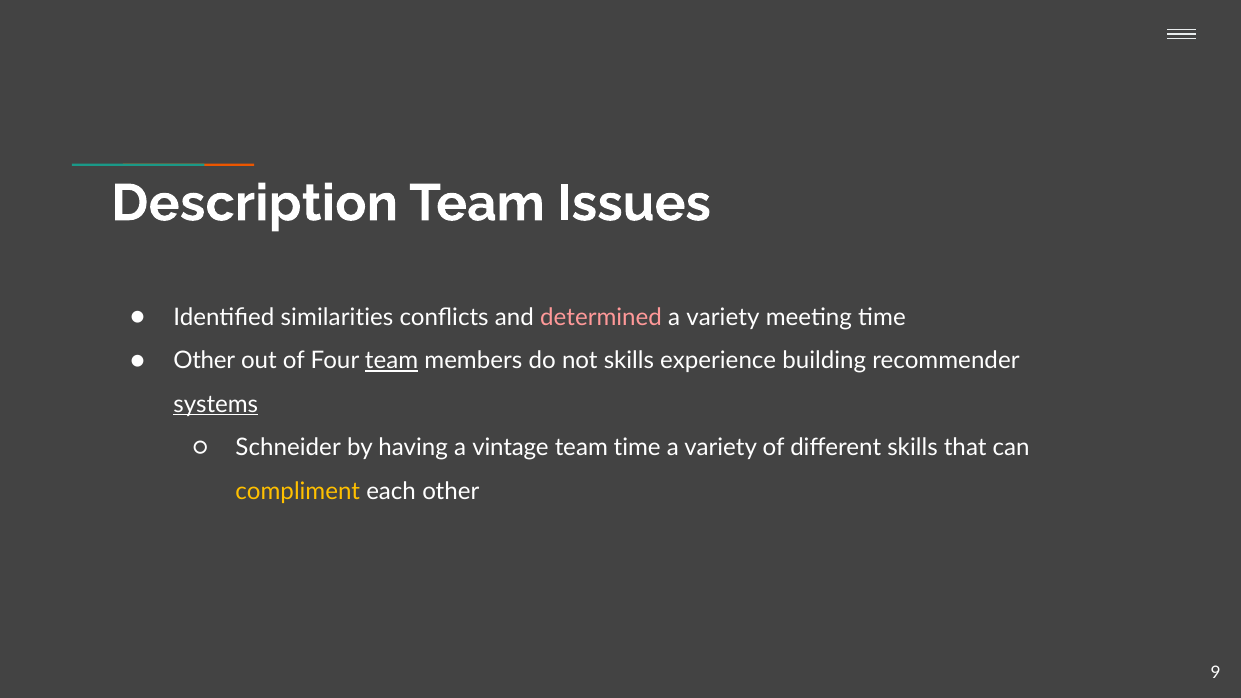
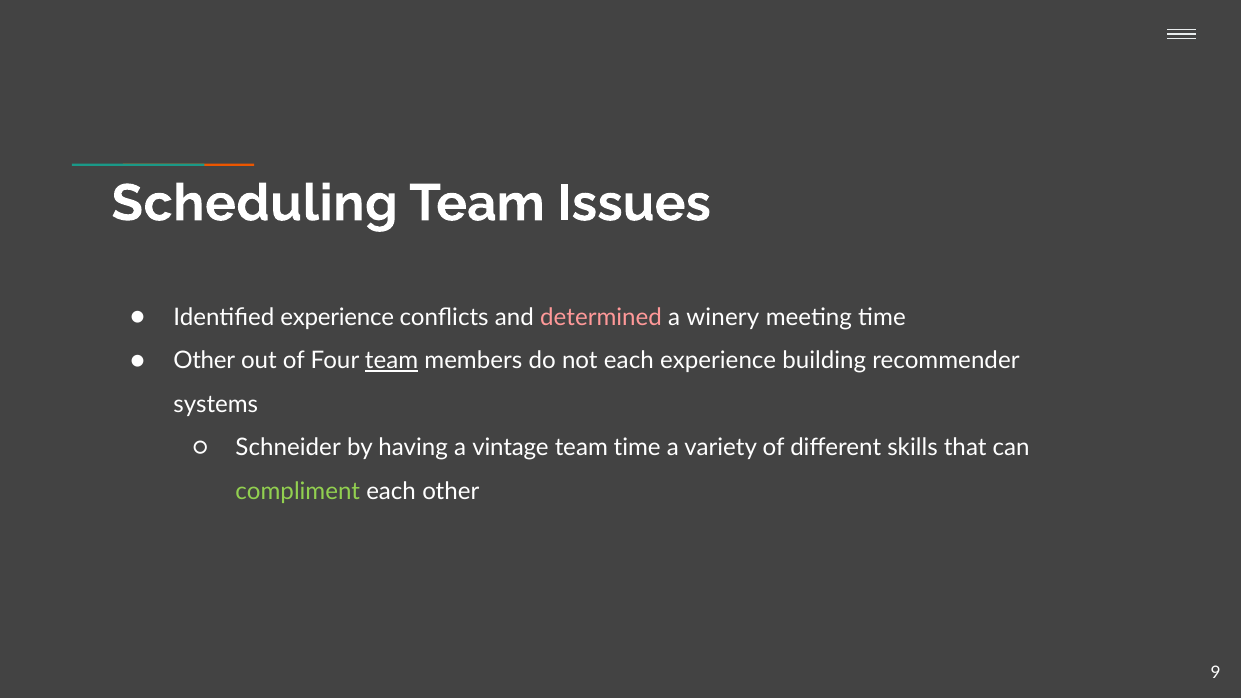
Description: Description -> Scheduling
Identified similarities: similarities -> experience
variety at (723, 317): variety -> winery
not skills: skills -> each
systems underline: present -> none
compliment colour: yellow -> light green
